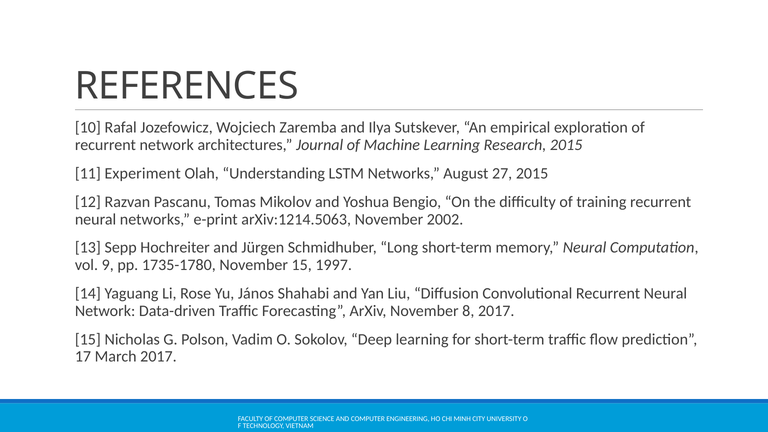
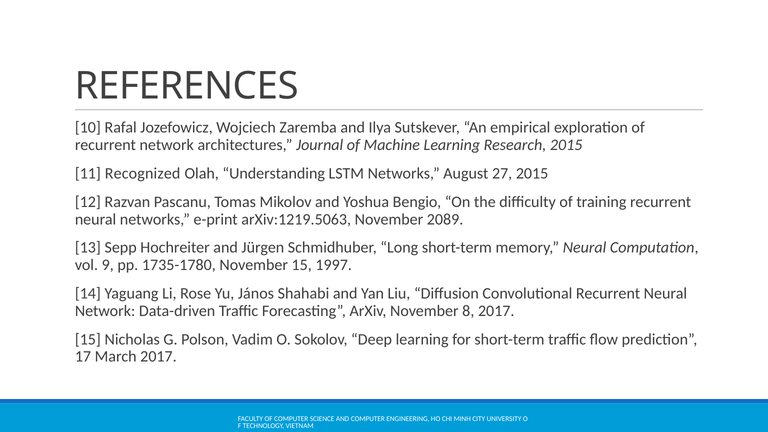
Experiment: Experiment -> Recognized
arXiv:1214.5063: arXiv:1214.5063 -> arXiv:1219.5063
2002: 2002 -> 2089
